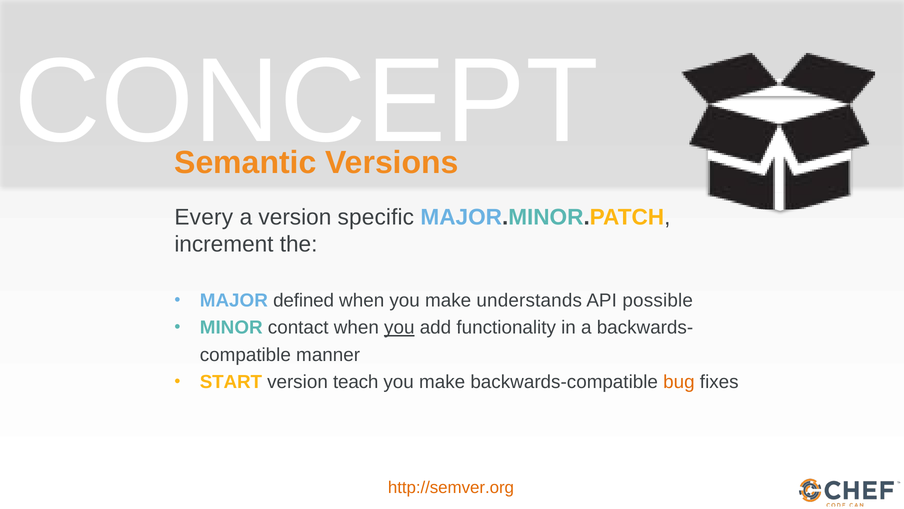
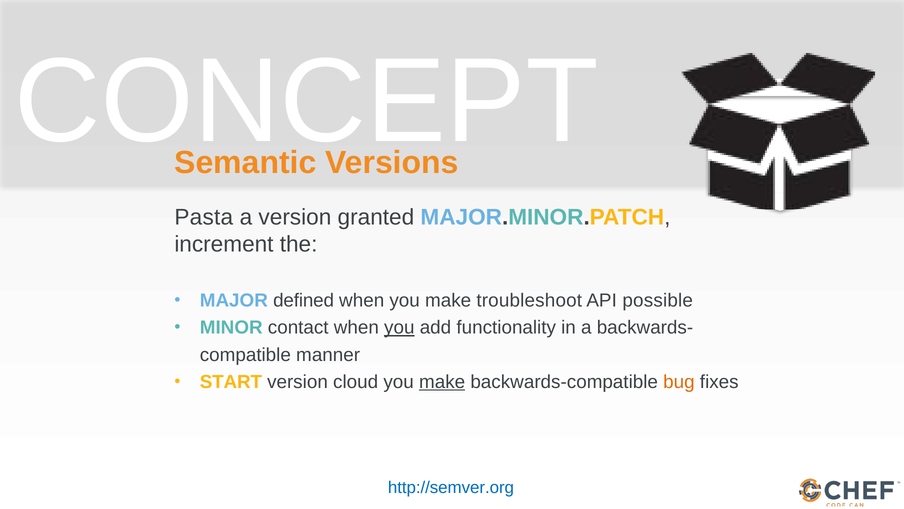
Every: Every -> Pasta
specific: specific -> granted
understands: understands -> troubleshoot
teach: teach -> cloud
make at (442, 382) underline: none -> present
http://semver.org colour: orange -> blue
